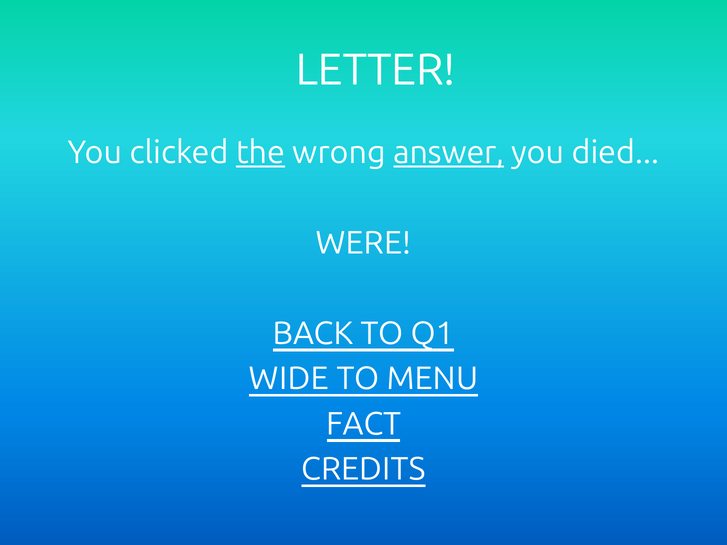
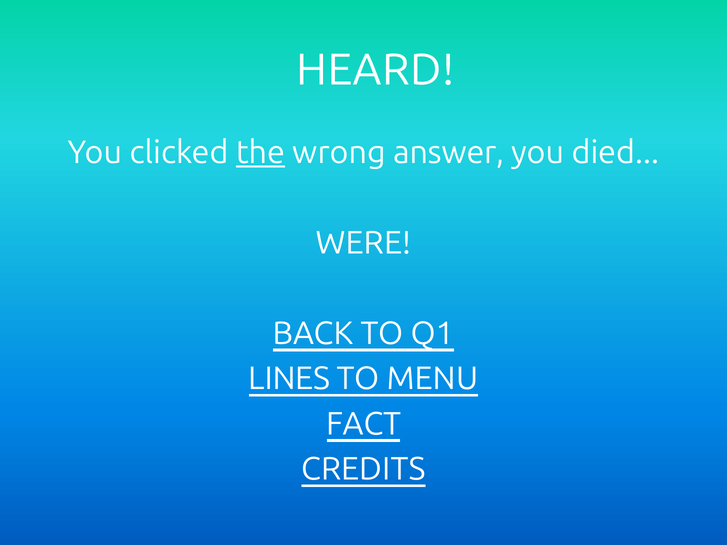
LETTER: LETTER -> HEARD
answer underline: present -> none
WIDE: WIDE -> LINES
